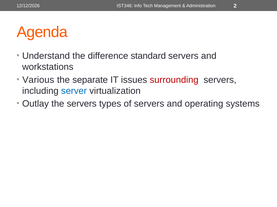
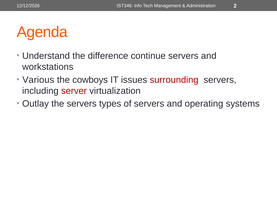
standard: standard -> continue
separate: separate -> cowboys
server colour: blue -> red
